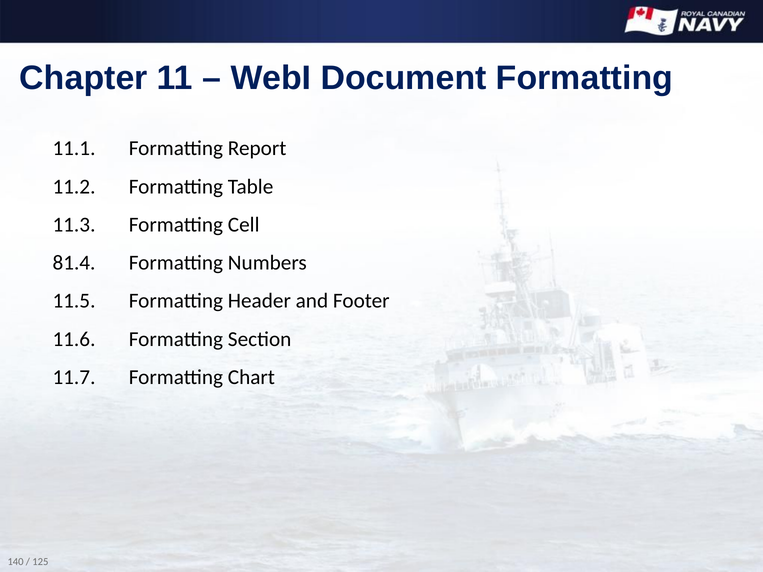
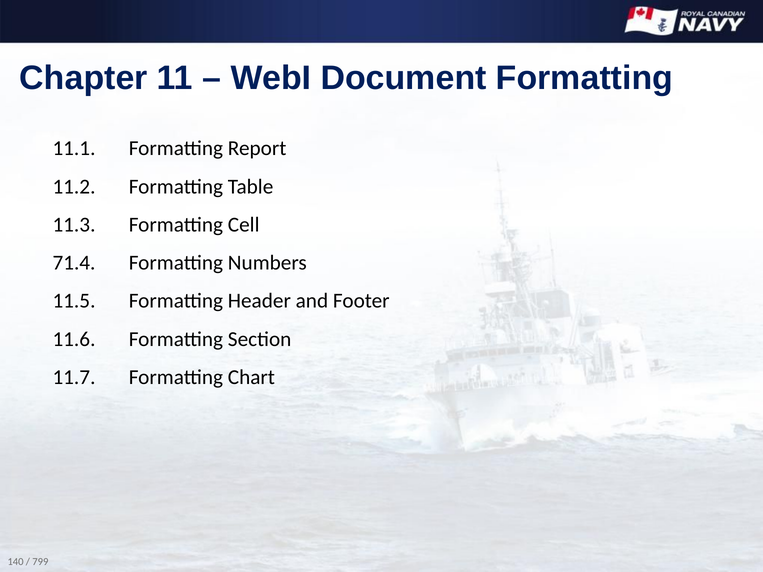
81.4: 81.4 -> 71.4
125: 125 -> 799
